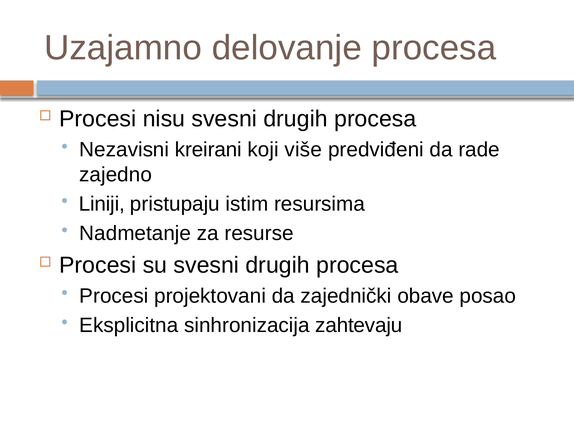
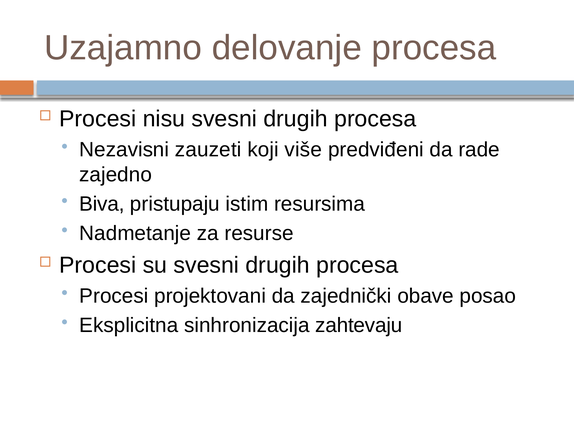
kreirani: kreirani -> zauzeti
Liniji: Liniji -> Biva
